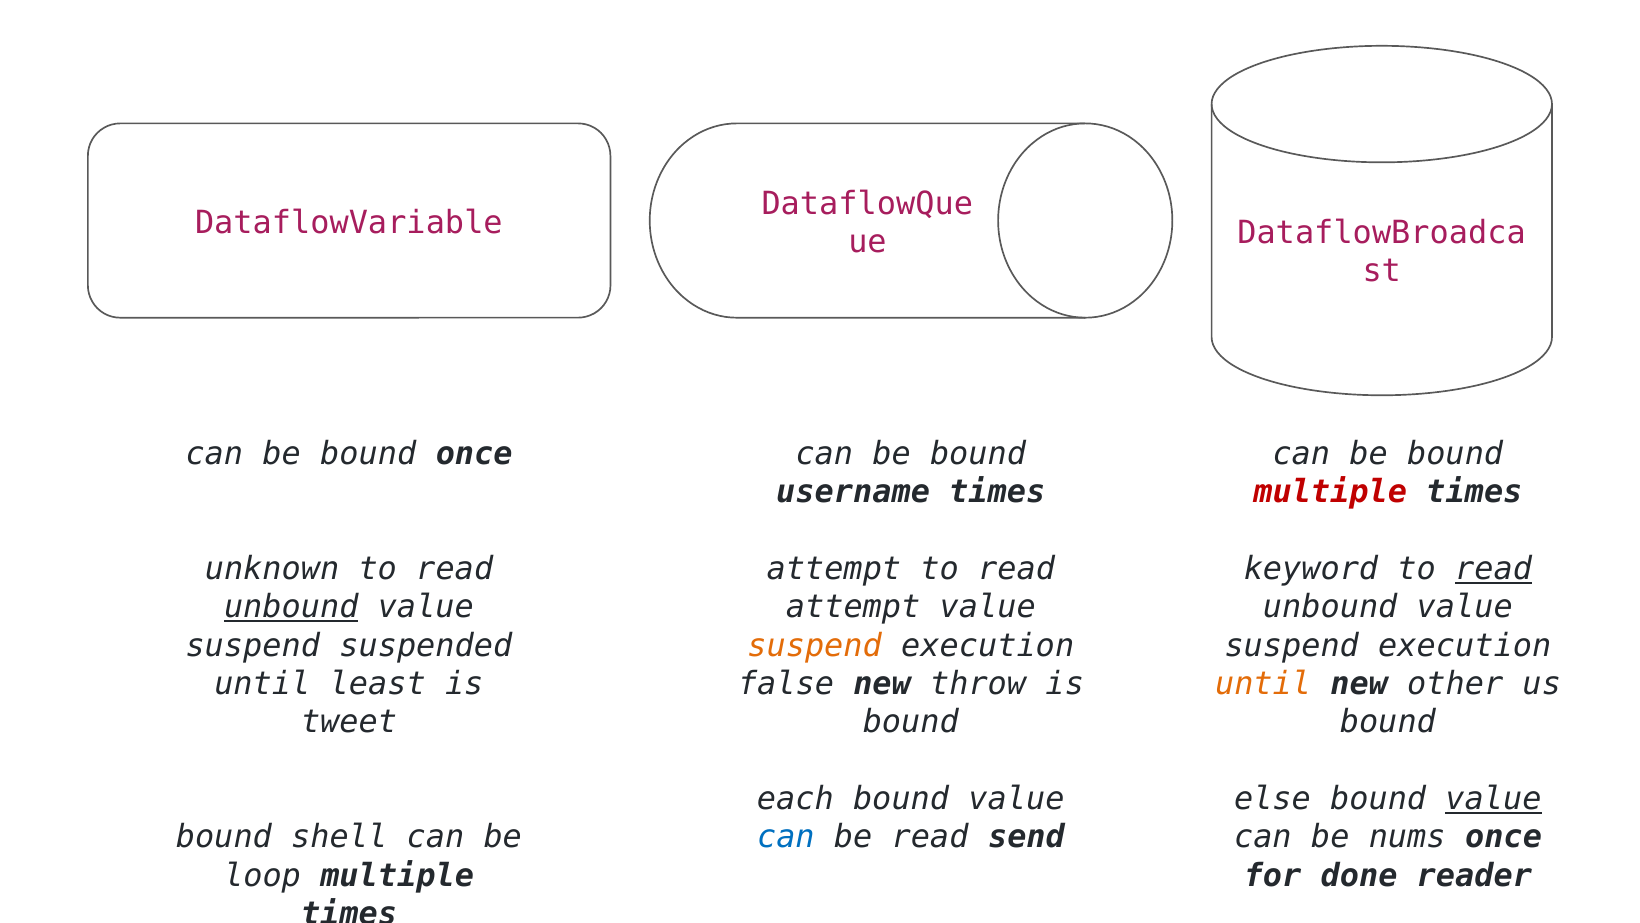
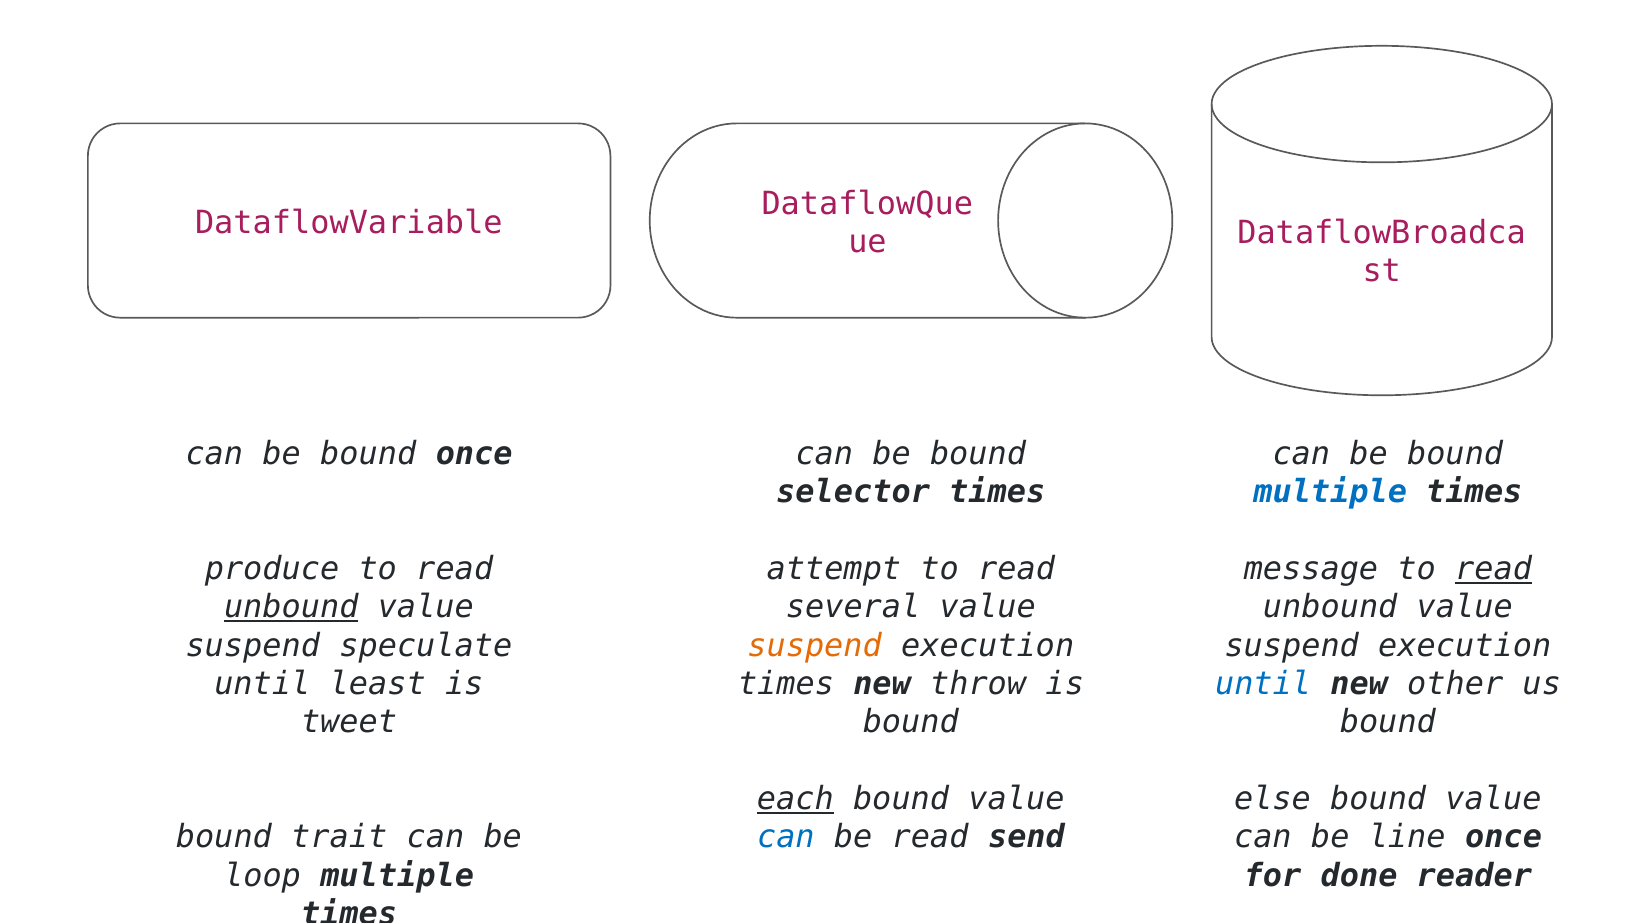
username: username -> selector
multiple at (1330, 492) colour: red -> blue
unknown: unknown -> produce
keyword: keyword -> message
attempt at (853, 607): attempt -> several
suspended: suspended -> speculate
false at (786, 684): false -> times
until at (1263, 684) colour: orange -> blue
each underline: none -> present
value at (1493, 798) underline: present -> none
shell: shell -> trait
nums: nums -> line
